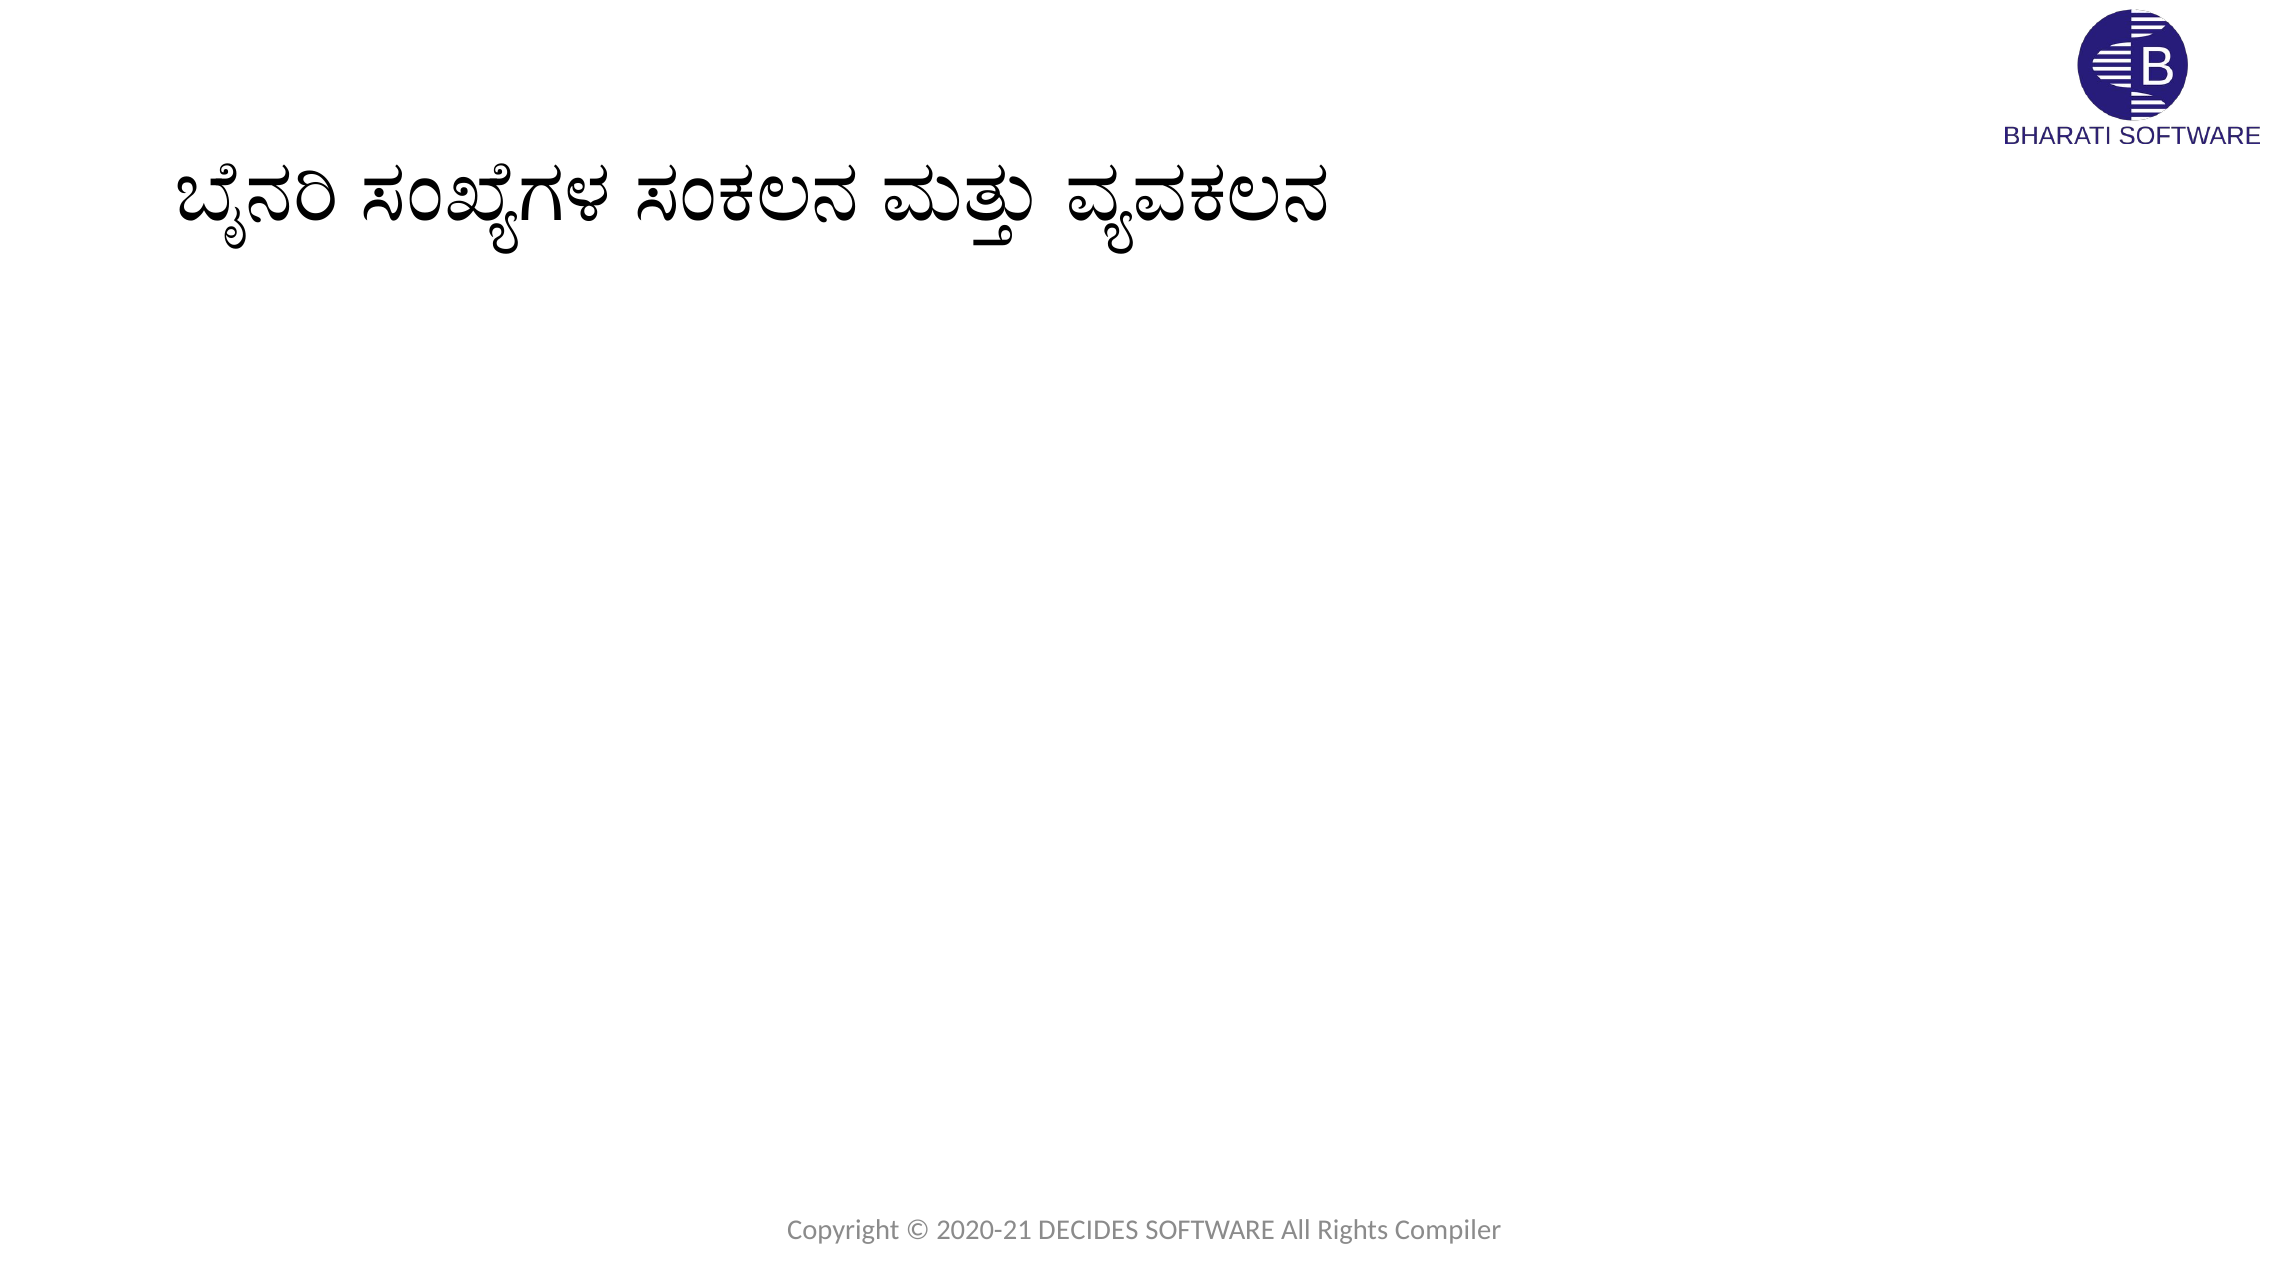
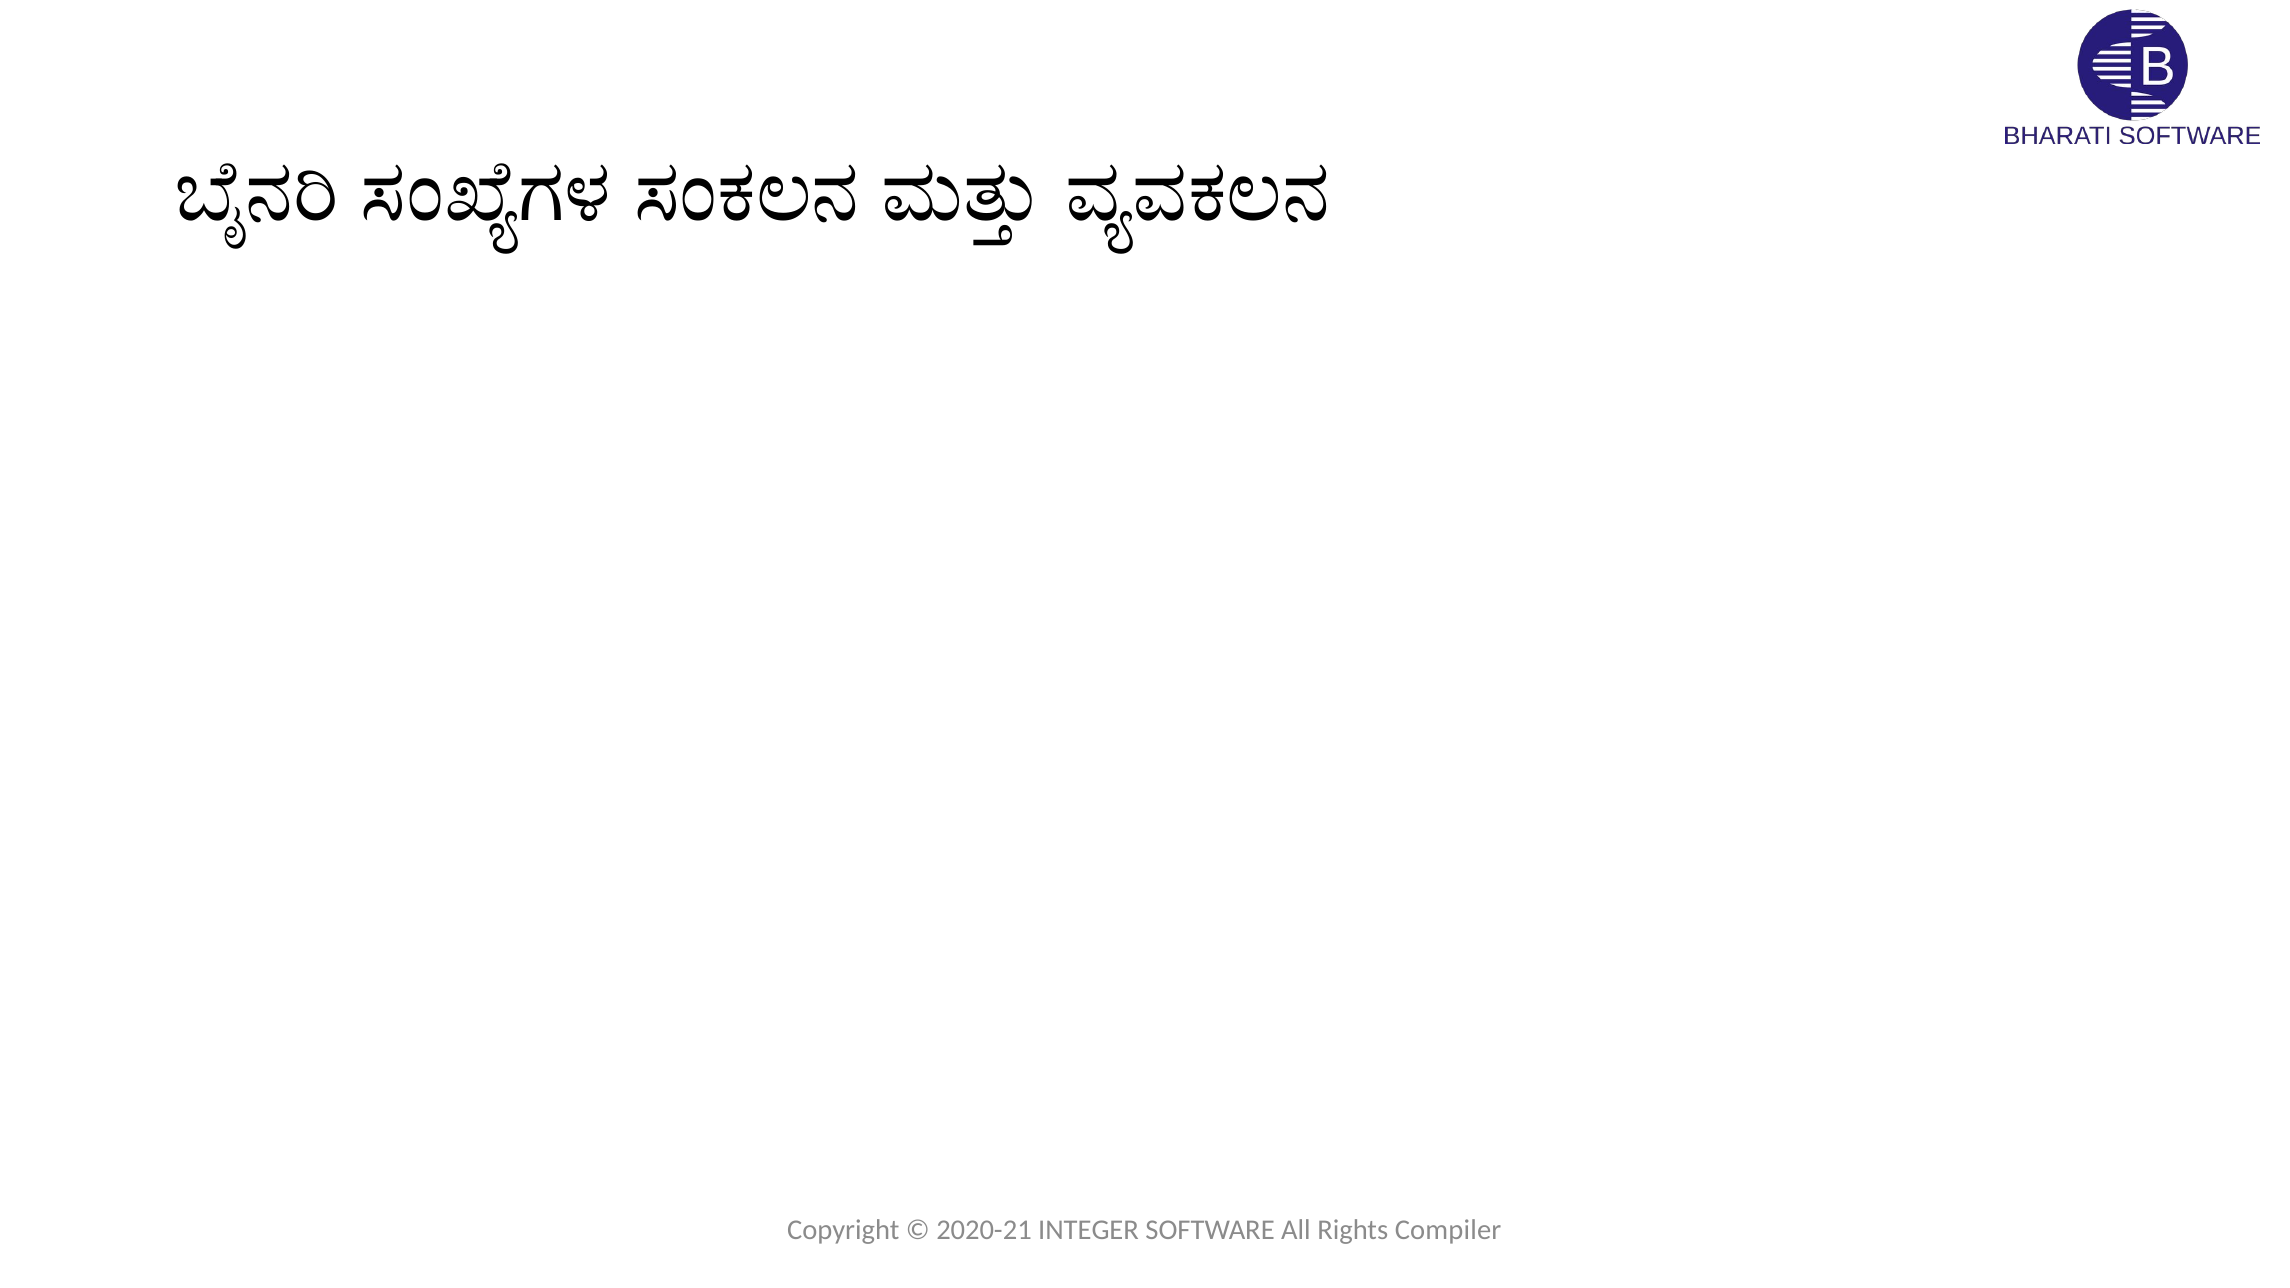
DECIDES: DECIDES -> INTEGER
